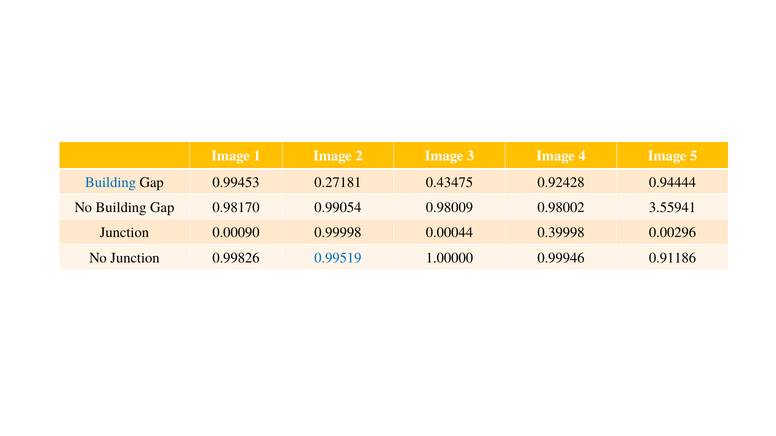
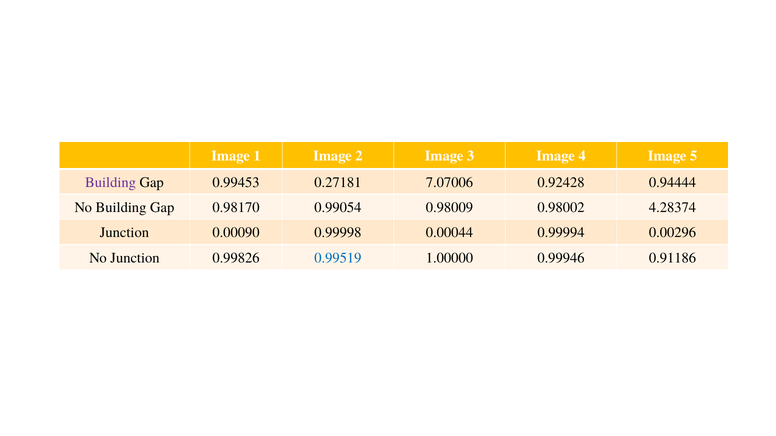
Building at (111, 182) colour: blue -> purple
0.43475: 0.43475 -> 7.07006
3.55941: 3.55941 -> 4.28374
0.39998: 0.39998 -> 0.99994
